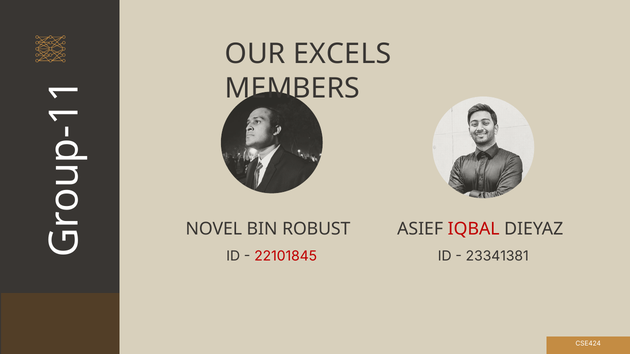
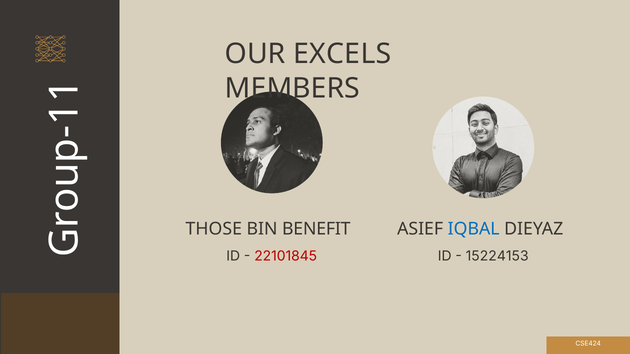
NOVEL: NOVEL -> THOSE
ROBUST: ROBUST -> BENEFIT
IQBAL colour: red -> blue
23341381: 23341381 -> 15224153
